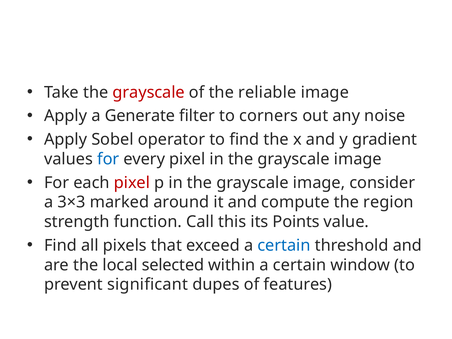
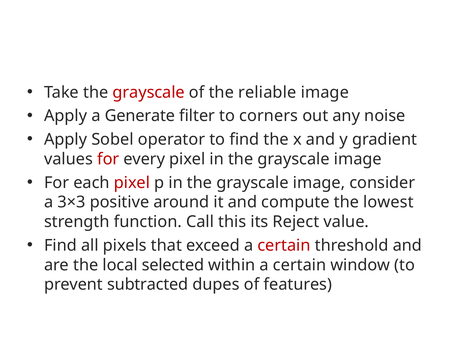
for at (108, 159) colour: blue -> red
marked: marked -> positive
region: region -> lowest
Points: Points -> Reject
certain at (284, 245) colour: blue -> red
significant: significant -> subtracted
